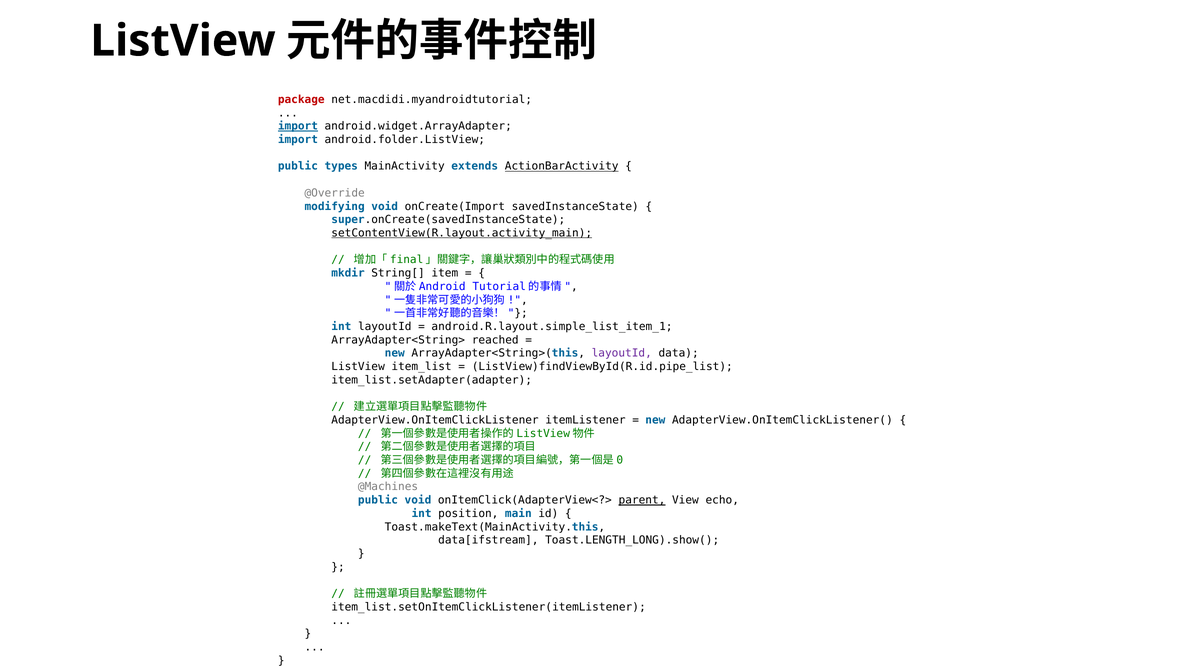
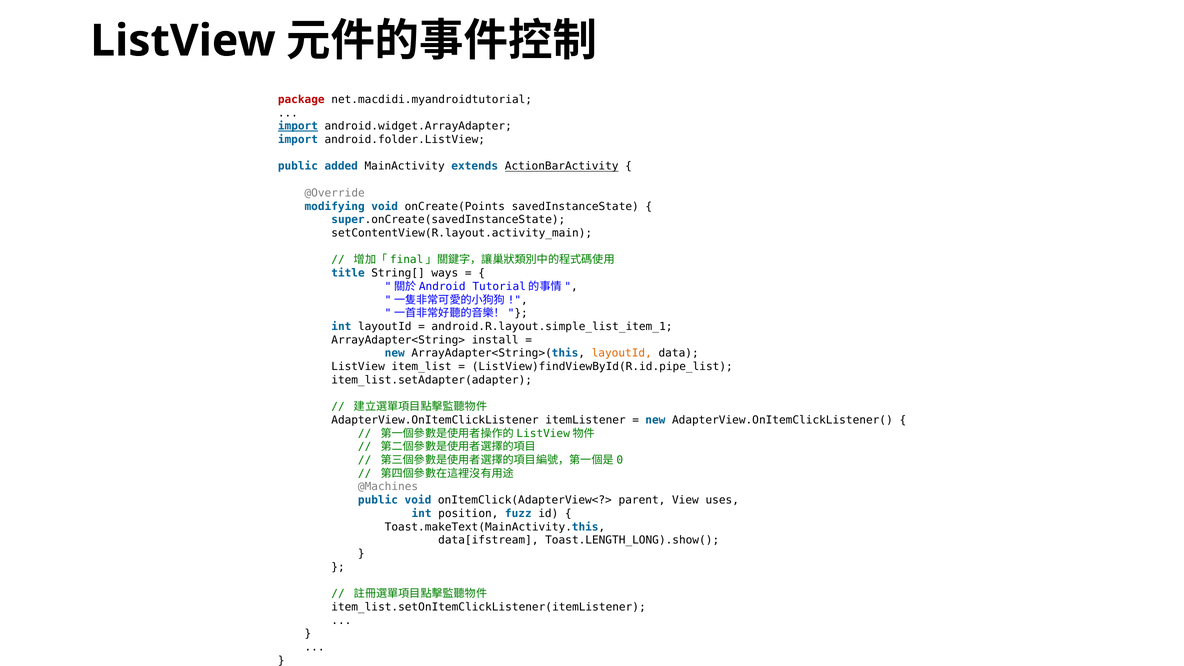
types: types -> added
onCreate(Import: onCreate(Import -> onCreate(Points
setContentView(R.layout.activity_main underline: present -> none
mkdir: mkdir -> title
item: item -> ways
reached: reached -> install
layoutId at (622, 353) colour: purple -> orange
parent underline: present -> none
echo: echo -> uses
main: main -> fuzz
